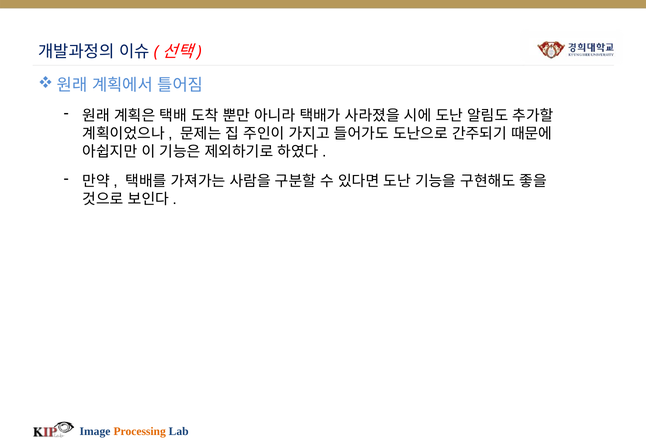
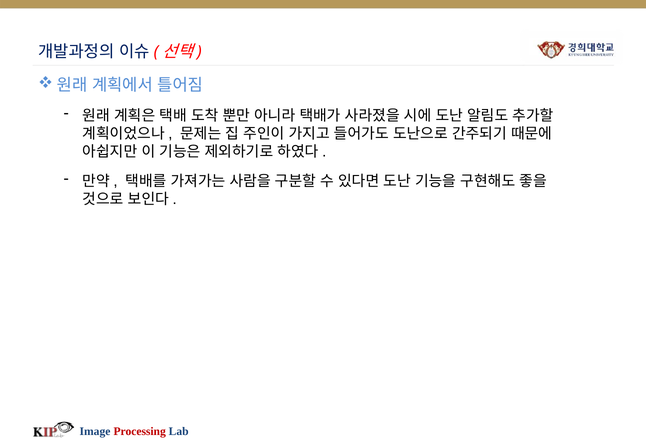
Processing colour: orange -> red
